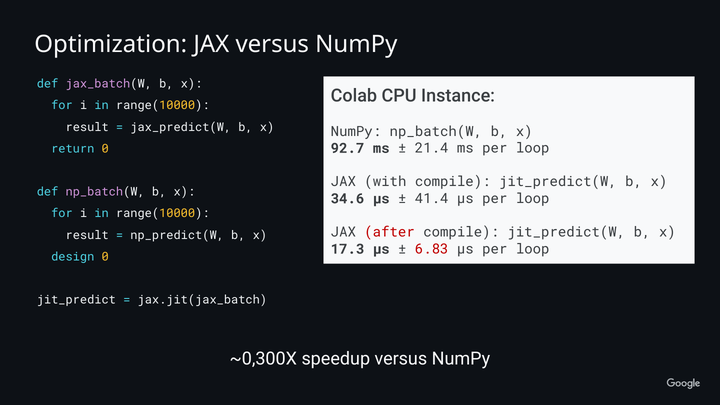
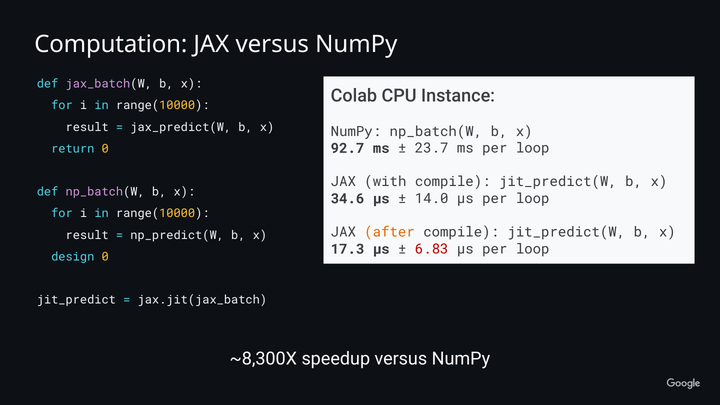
Optimization: Optimization -> Computation
21.4: 21.4 -> 23.7
41.4: 41.4 -> 14.0
after colour: red -> orange
~0,300X: ~0,300X -> ~8,300X
